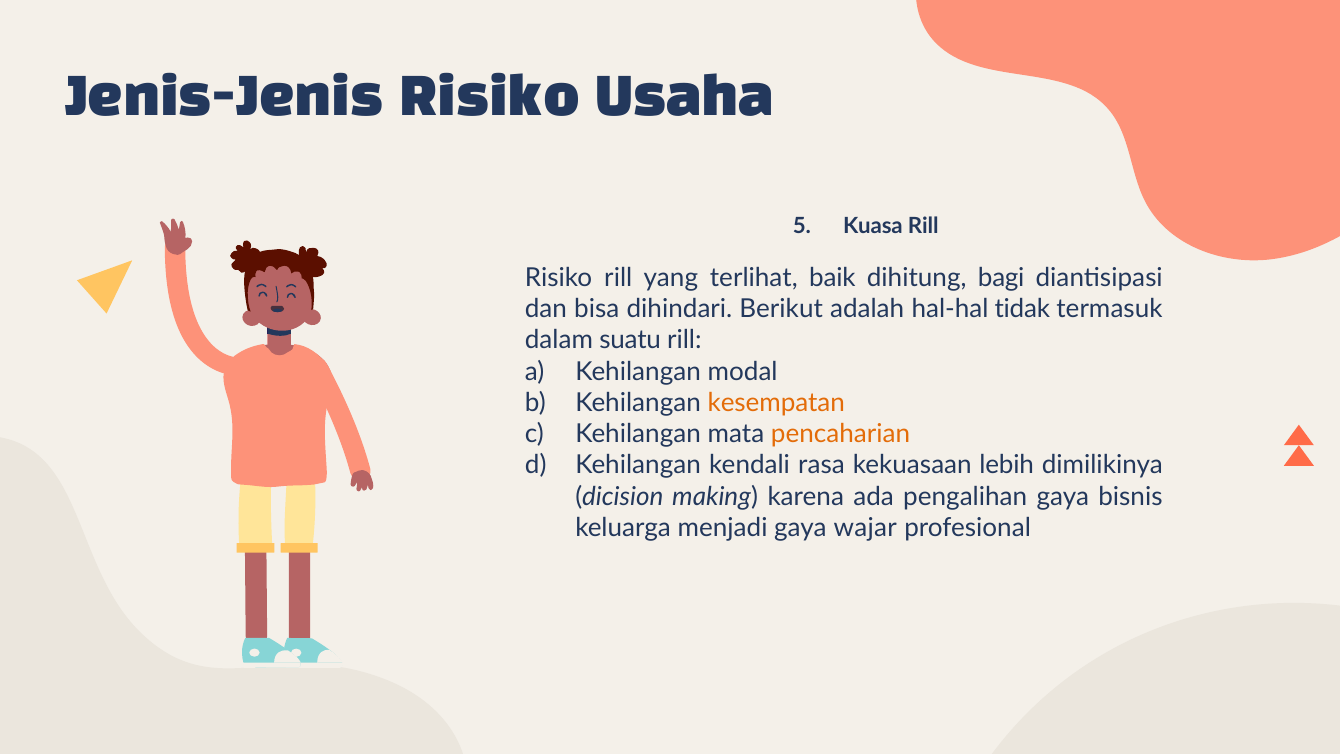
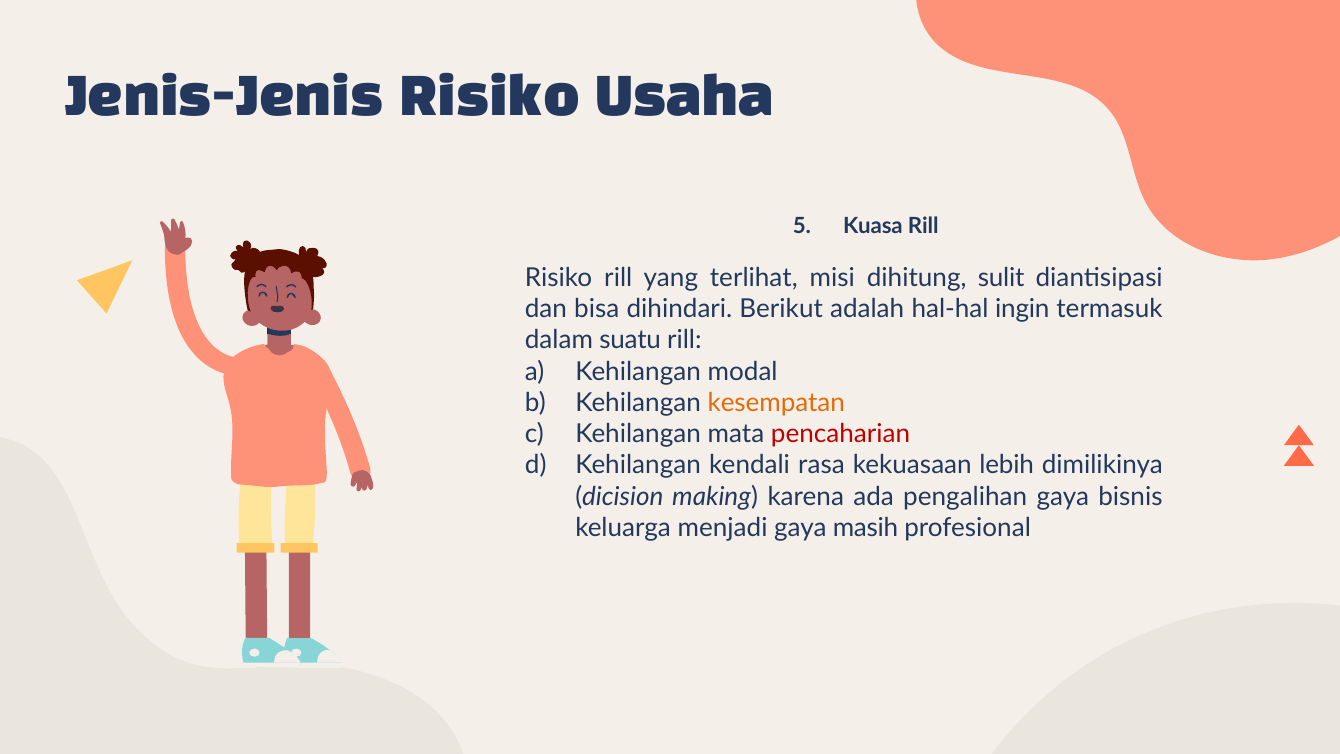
baik: baik -> misi
bagi: bagi -> sulit
tidak: tidak -> ingin
pencaharian colour: orange -> red
wajar: wajar -> masih
